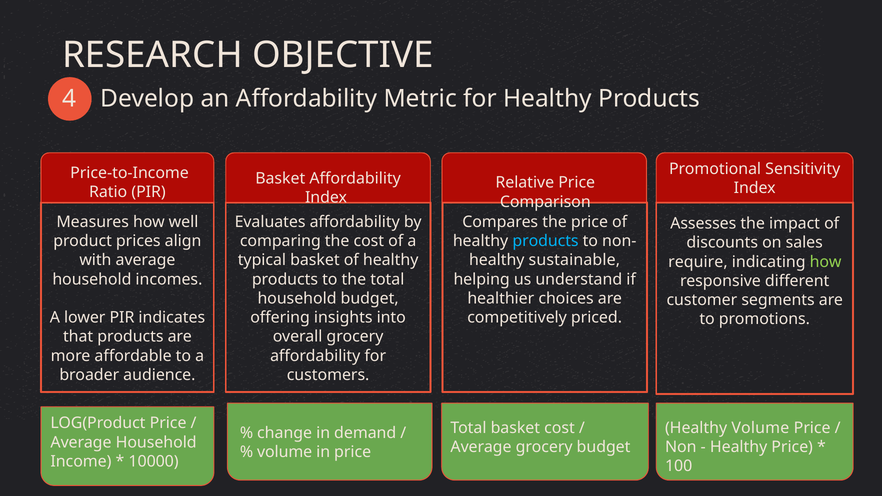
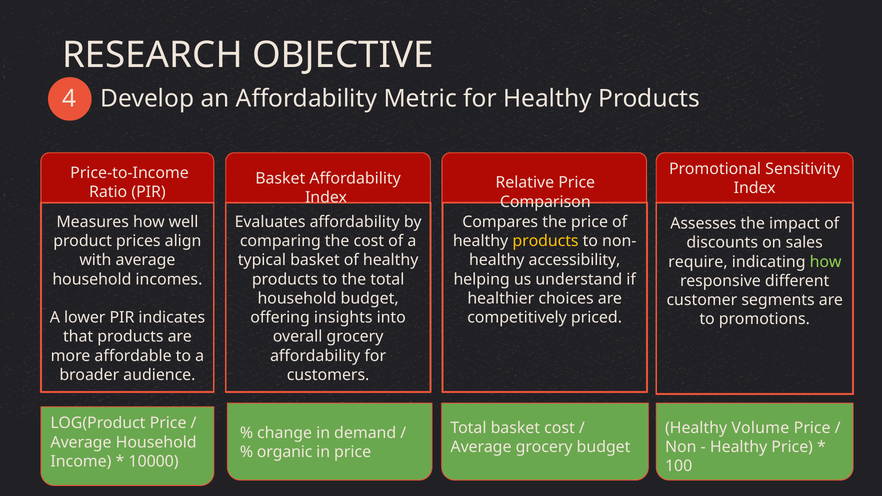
products at (546, 241) colour: light blue -> yellow
sustainable: sustainable -> accessibility
volume at (285, 452): volume -> organic
